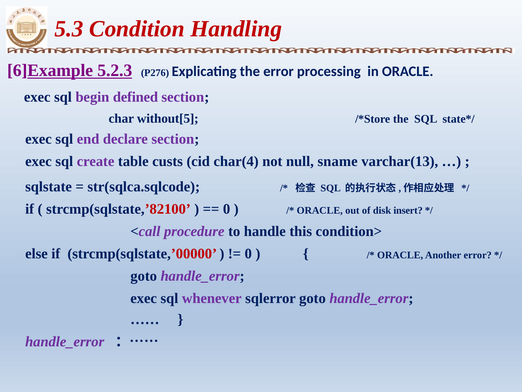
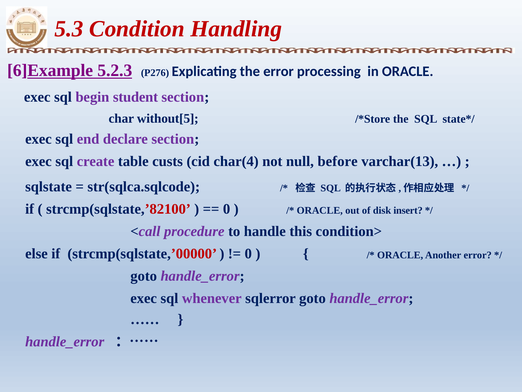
defined: defined -> student
sname: sname -> before
